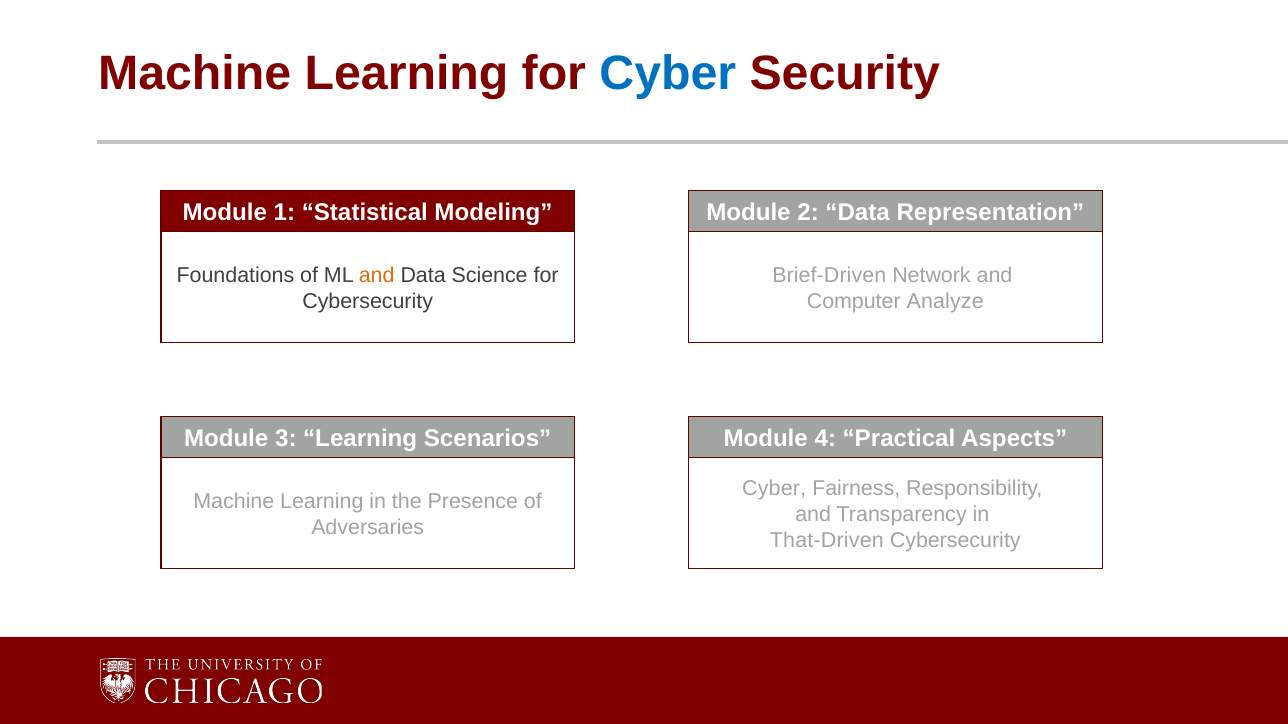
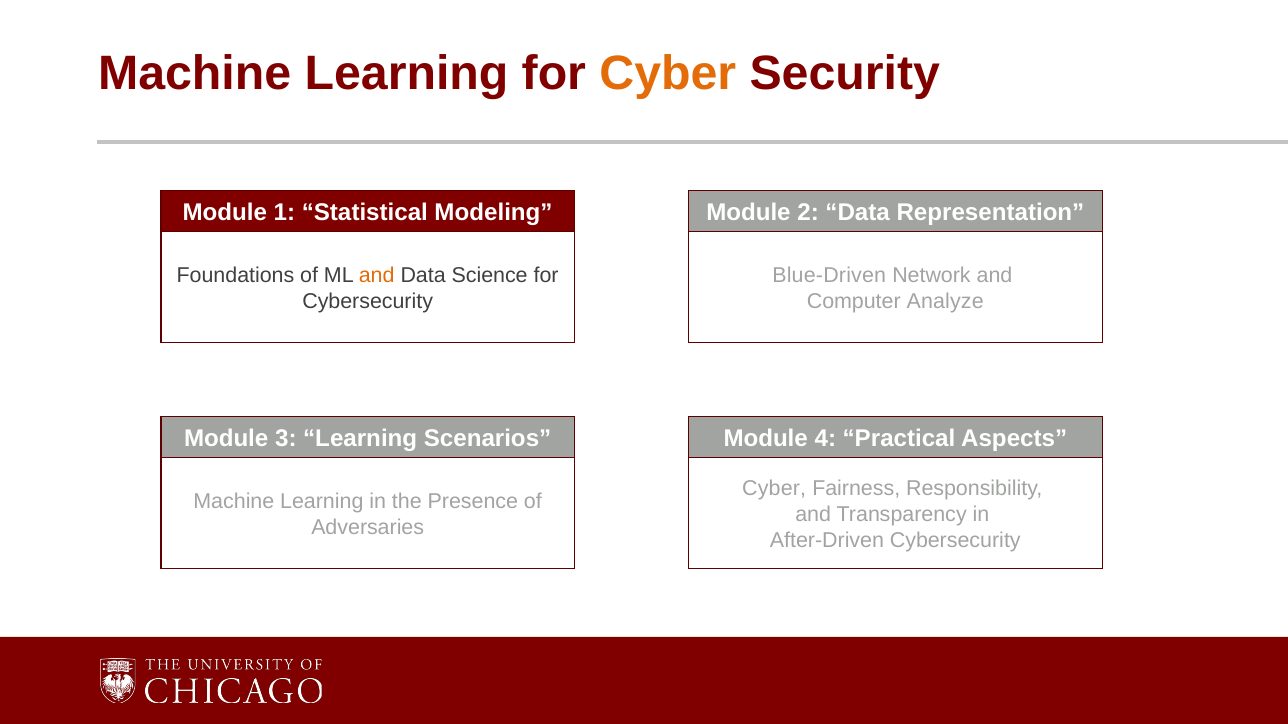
Cyber at (668, 73) colour: blue -> orange
Brief-Driven: Brief-Driven -> Blue-Driven
That-Driven: That-Driven -> After-Driven
